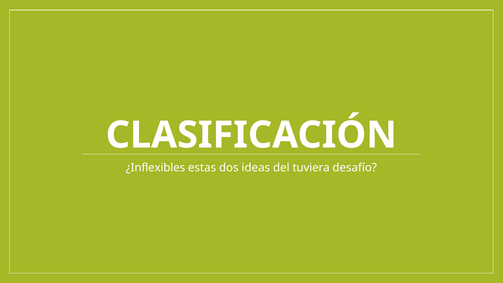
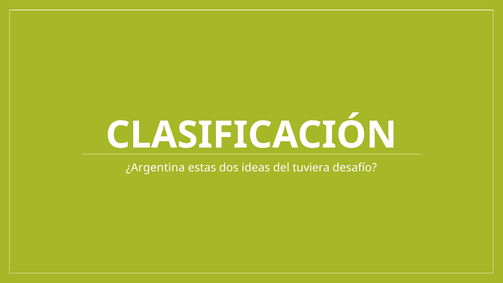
¿Inflexibles: ¿Inflexibles -> ¿Argentina
